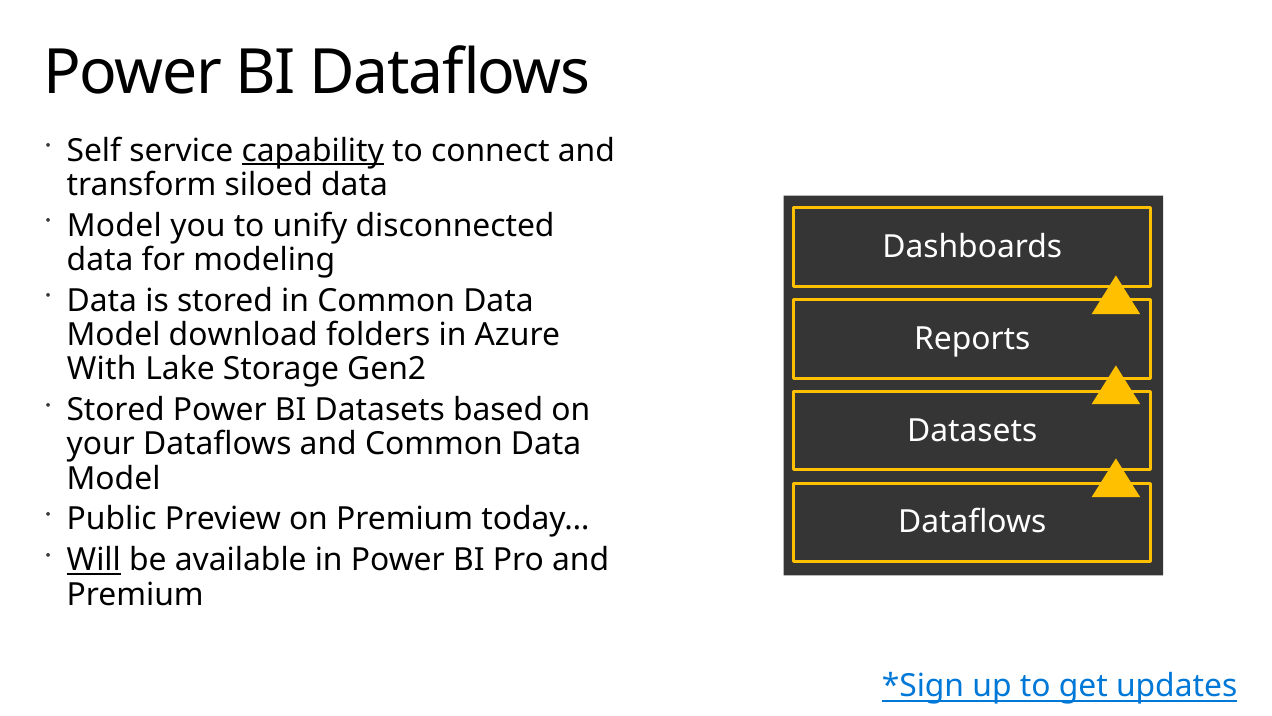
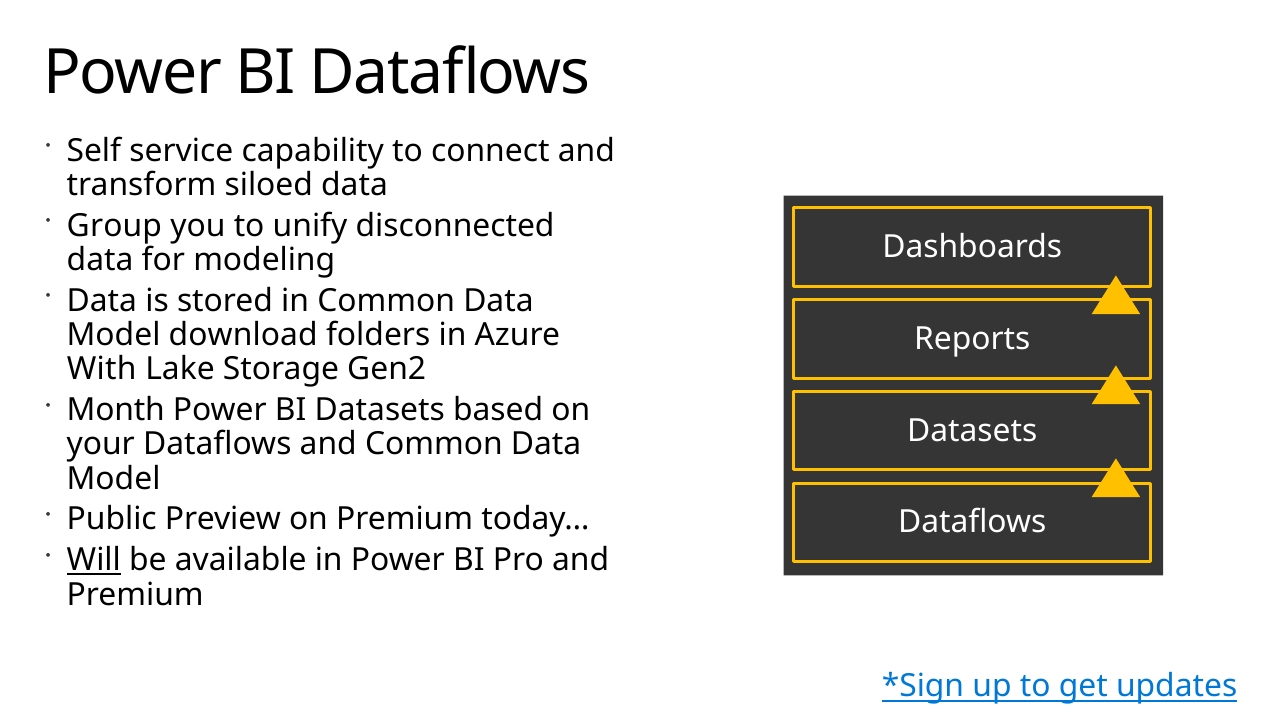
capability underline: present -> none
Model at (114, 225): Model -> Group
Stored at (116, 410): Stored -> Month
